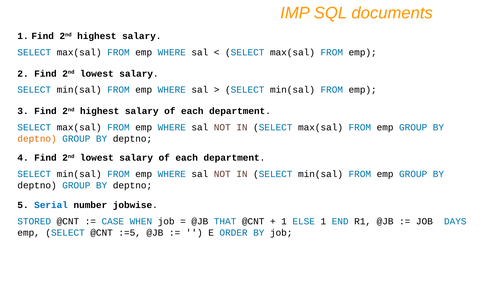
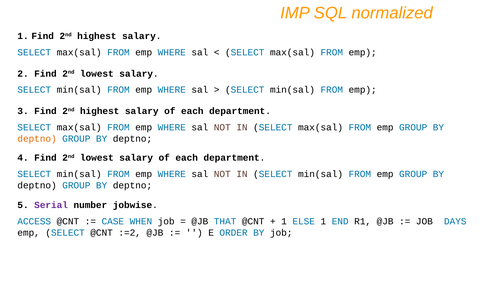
documents: documents -> normalized
Serial colour: blue -> purple
STORED: STORED -> ACCESS
:=5: :=5 -> :=2
